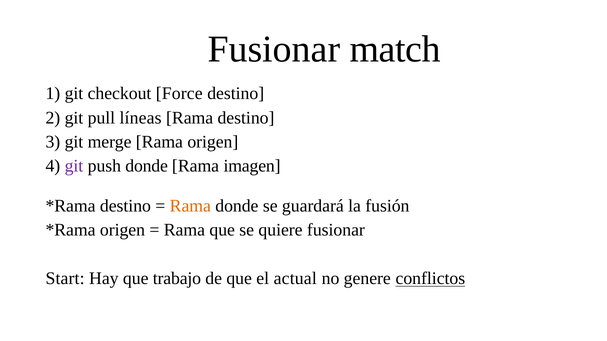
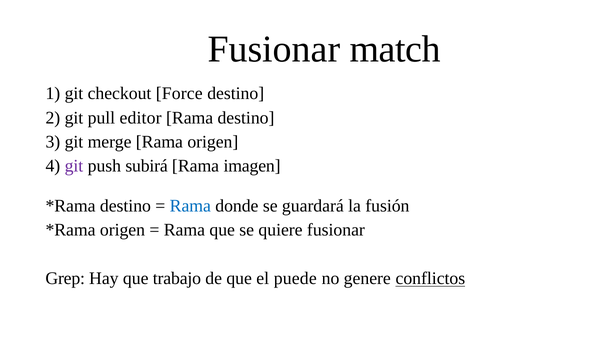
líneas: líneas -> editor
push donde: donde -> subirá
Rama at (190, 206) colour: orange -> blue
Start: Start -> Grep
actual: actual -> puede
